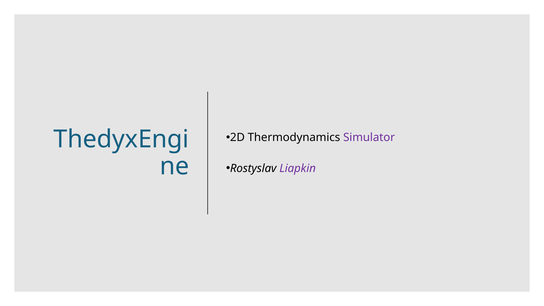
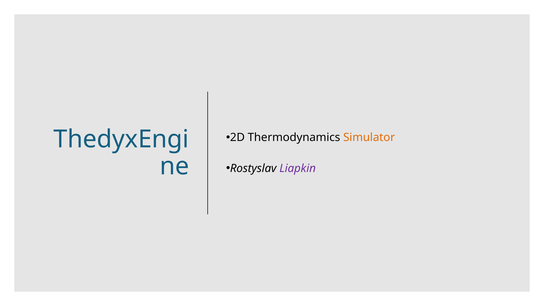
Simulator colour: purple -> orange
